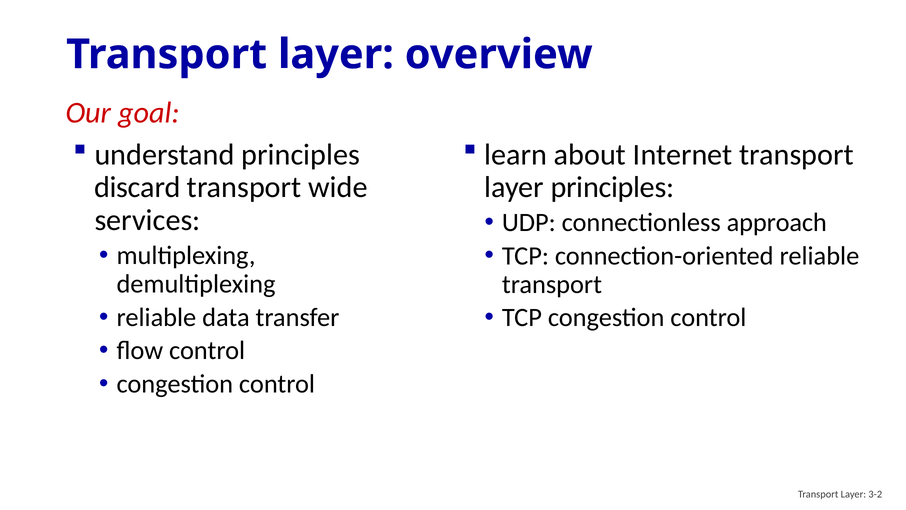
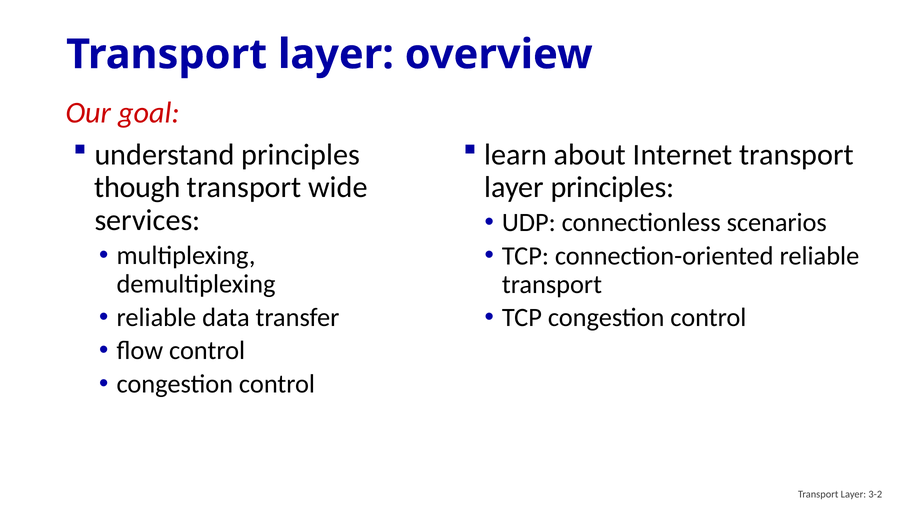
discard: discard -> though
approach: approach -> scenarios
